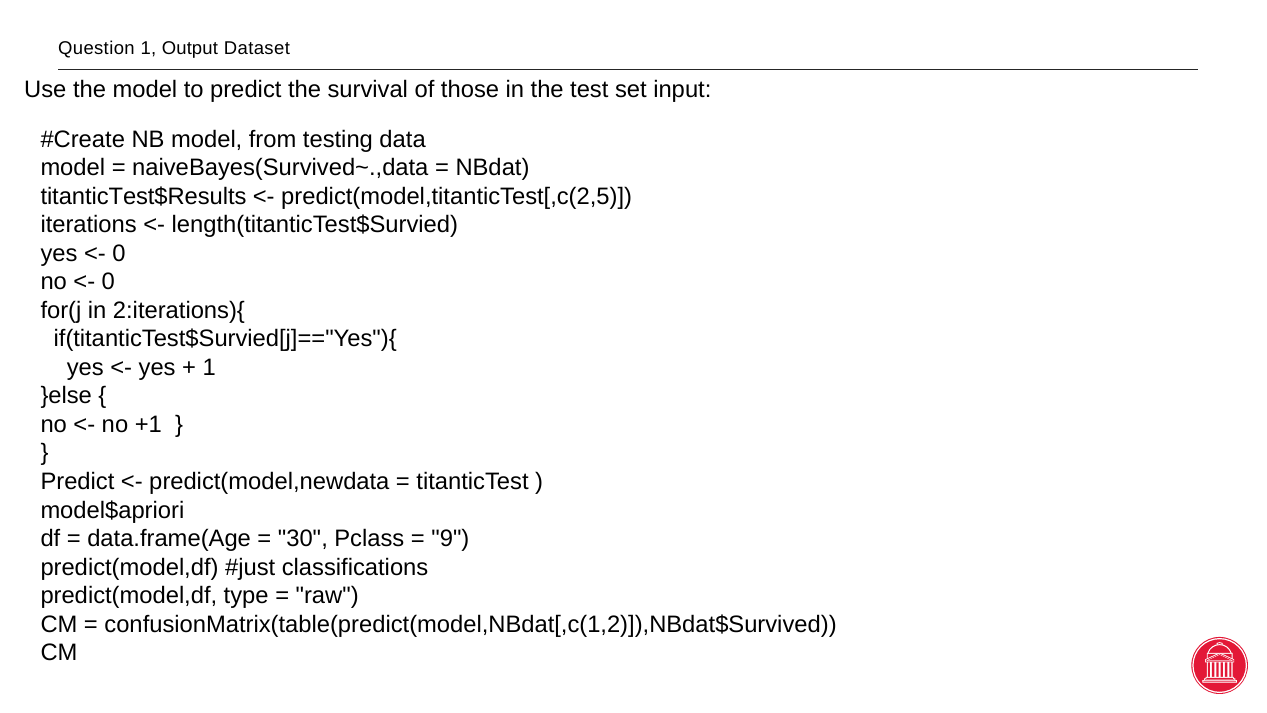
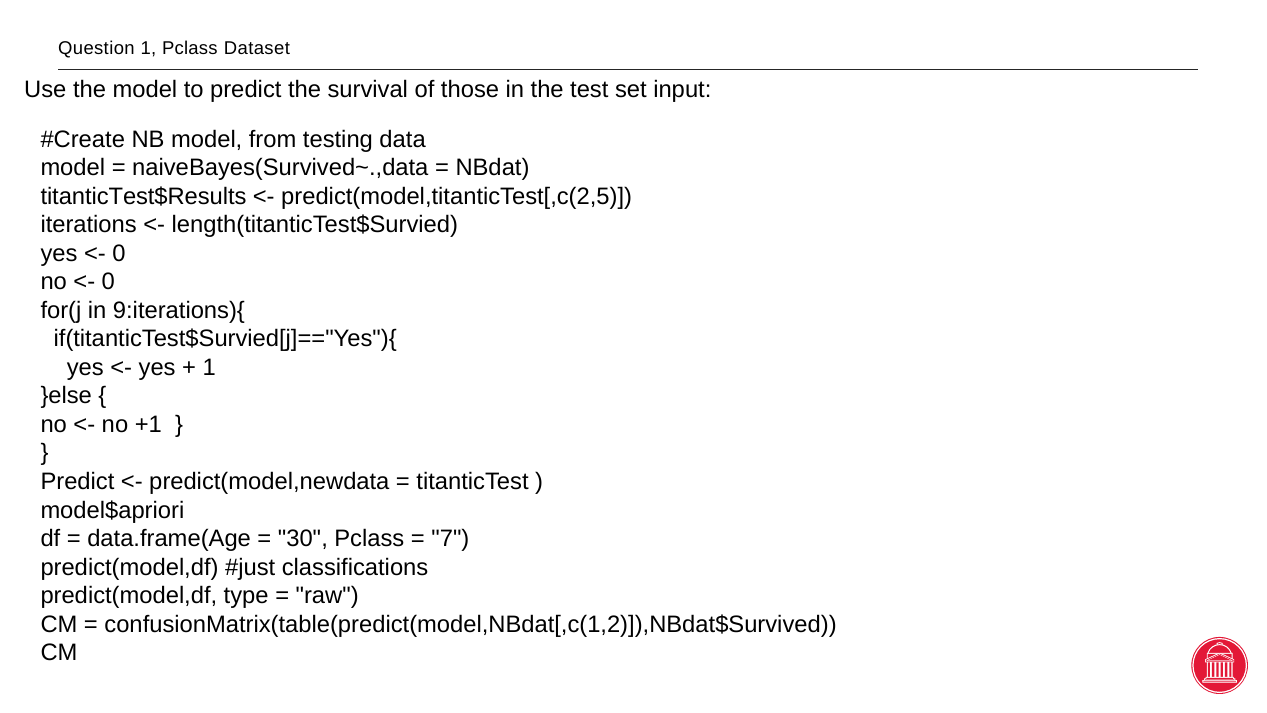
1 Output: Output -> Pclass
2:iterations){: 2:iterations){ -> 9:iterations){
9: 9 -> 7
